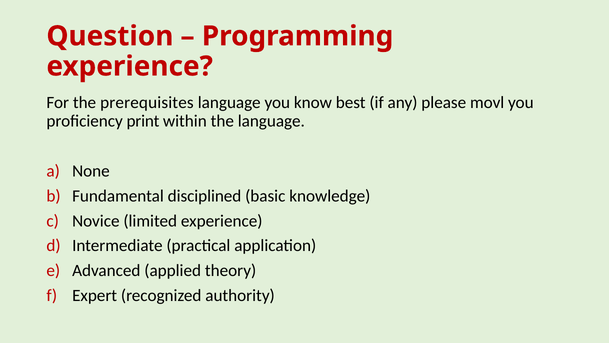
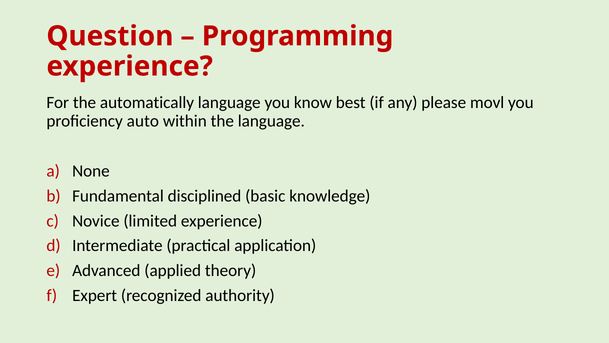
prerequisites: prerequisites -> automatically
print: print -> auto
